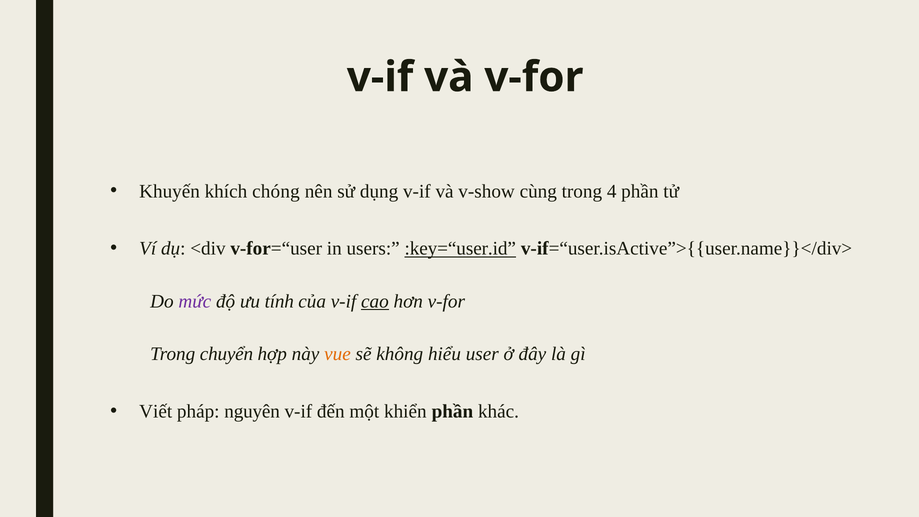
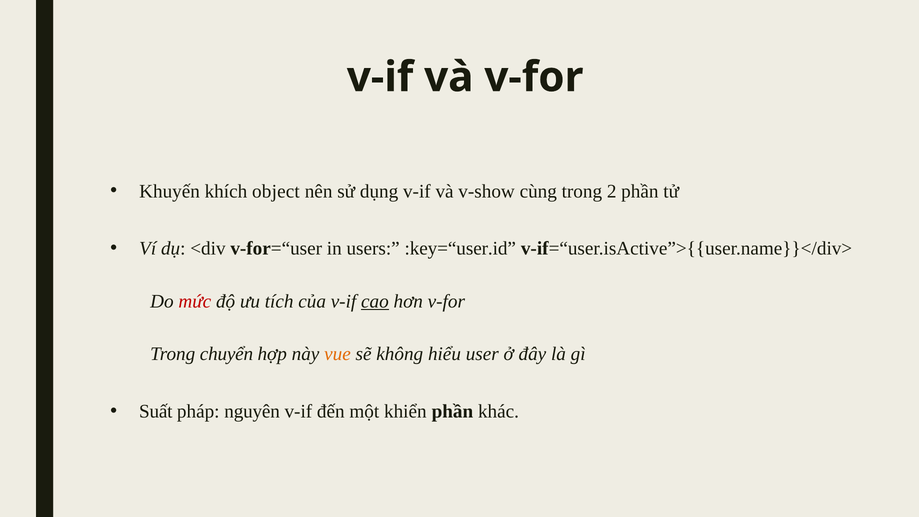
chóng: chóng -> object
4: 4 -> 2
:key=“user.id underline: present -> none
mức colour: purple -> red
tính: tính -> tích
Viết: Viết -> Suất
